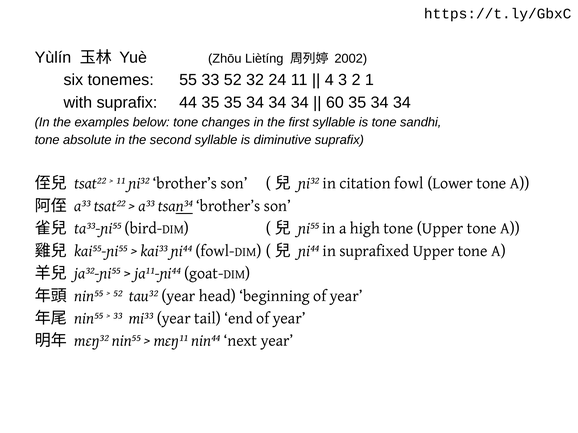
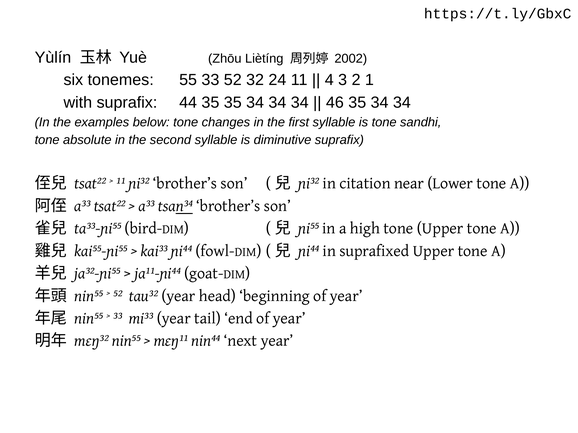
60: 60 -> 46
fowl: fowl -> near
